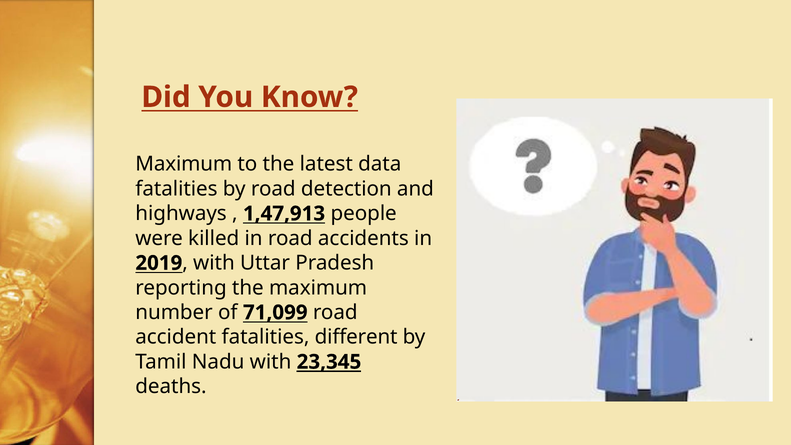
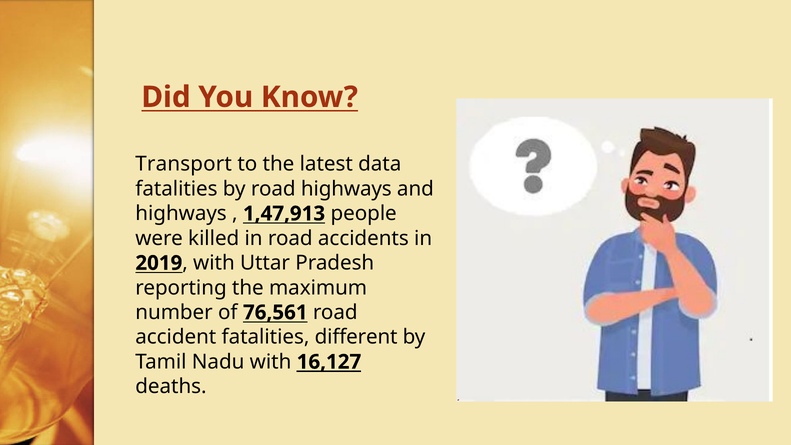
Maximum at (184, 164): Maximum -> Transport
road detection: detection -> highways
71,099: 71,099 -> 76,561
23,345: 23,345 -> 16,127
